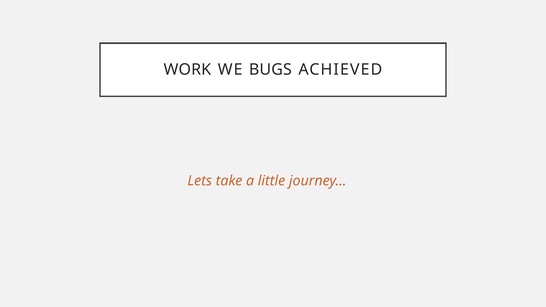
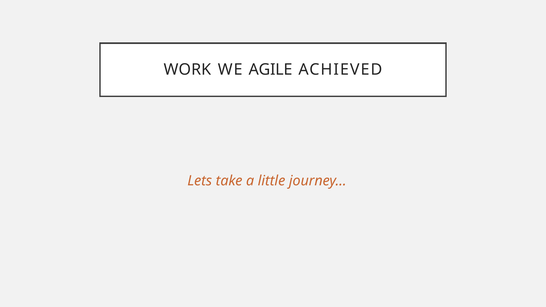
BUGS: BUGS -> AGILE
